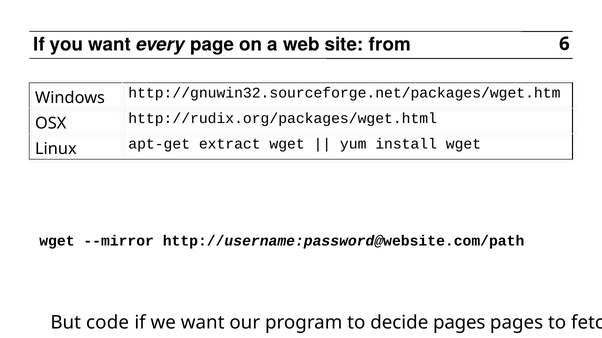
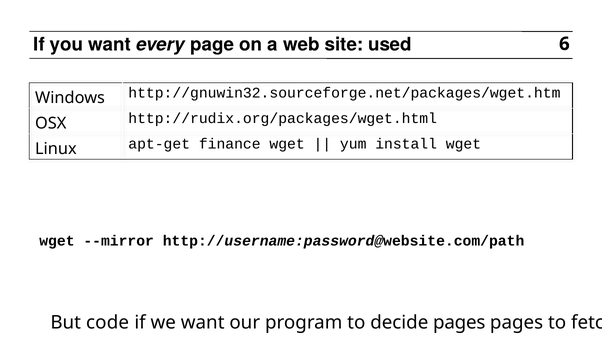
from: from -> used
extract: extract -> finance
